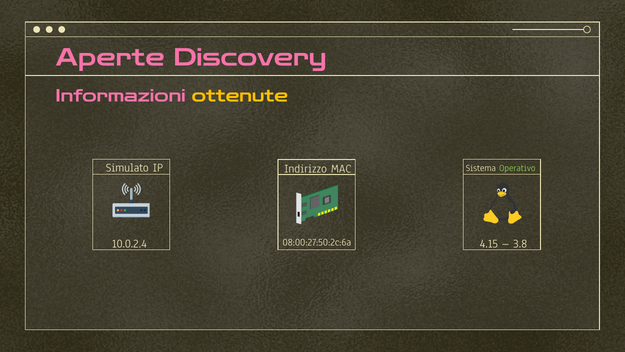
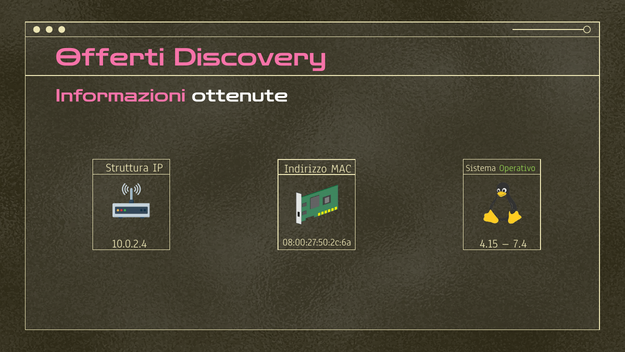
Aperte: Aperte -> Offerti
ottenute colour: yellow -> white
Simulato: Simulato -> Struttura
3.8: 3.8 -> 7.4
